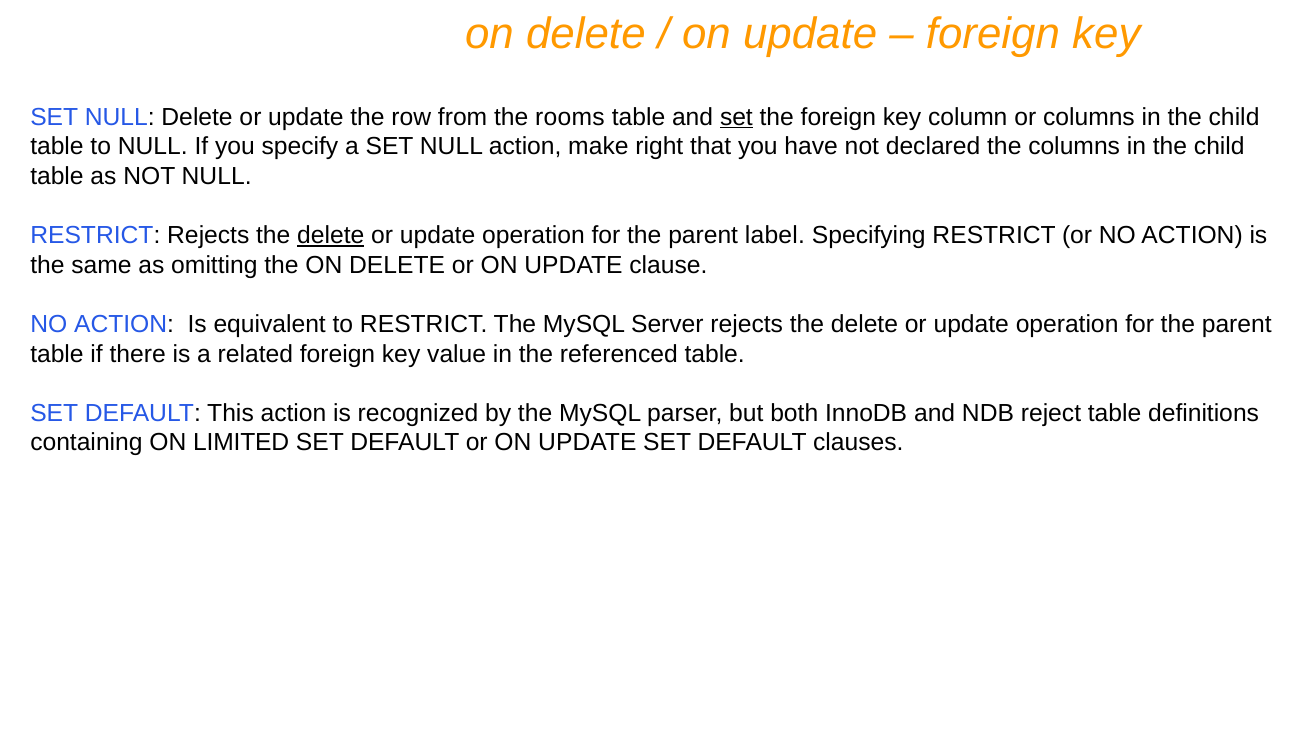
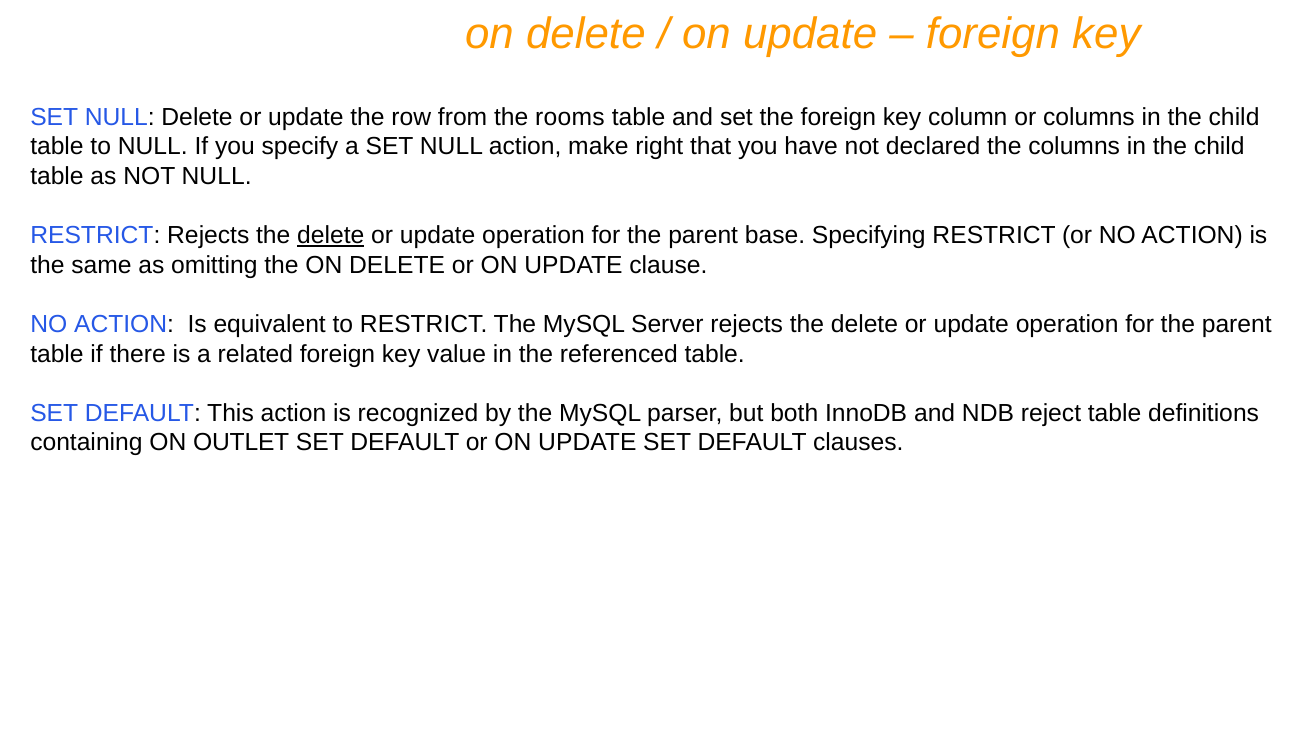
set at (736, 117) underline: present -> none
label: label -> base
LIMITED: LIMITED -> OUTLET
